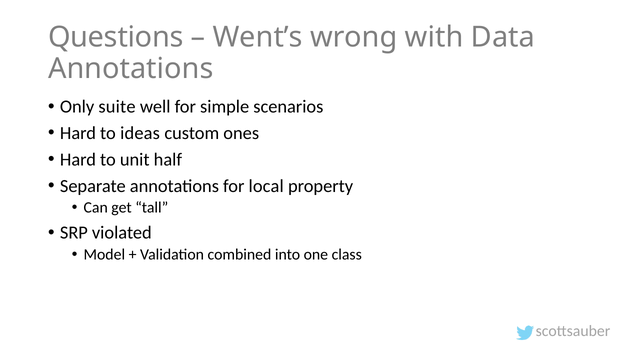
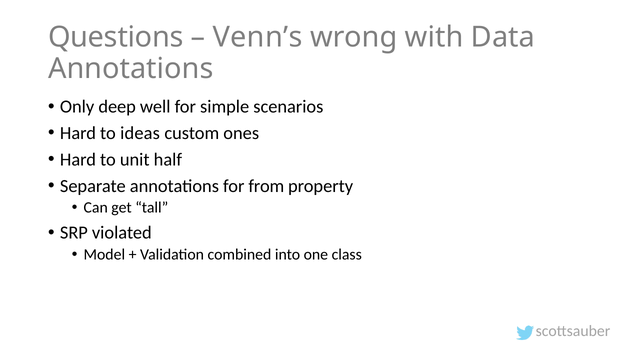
Went’s: Went’s -> Venn’s
suite: suite -> deep
local: local -> from
